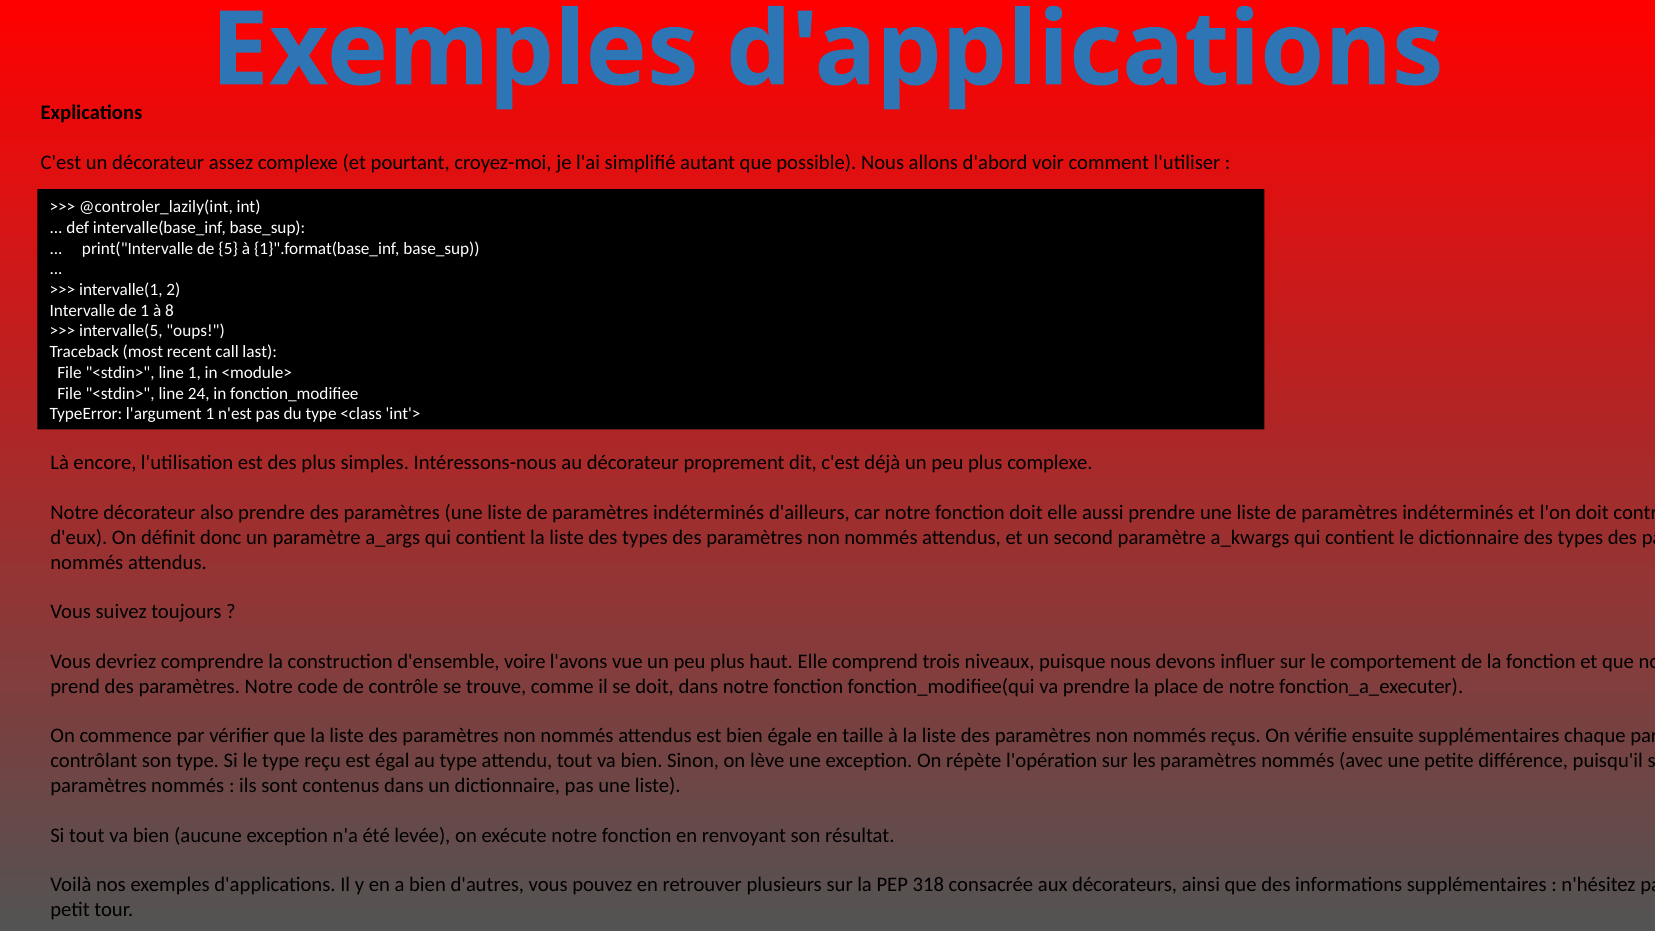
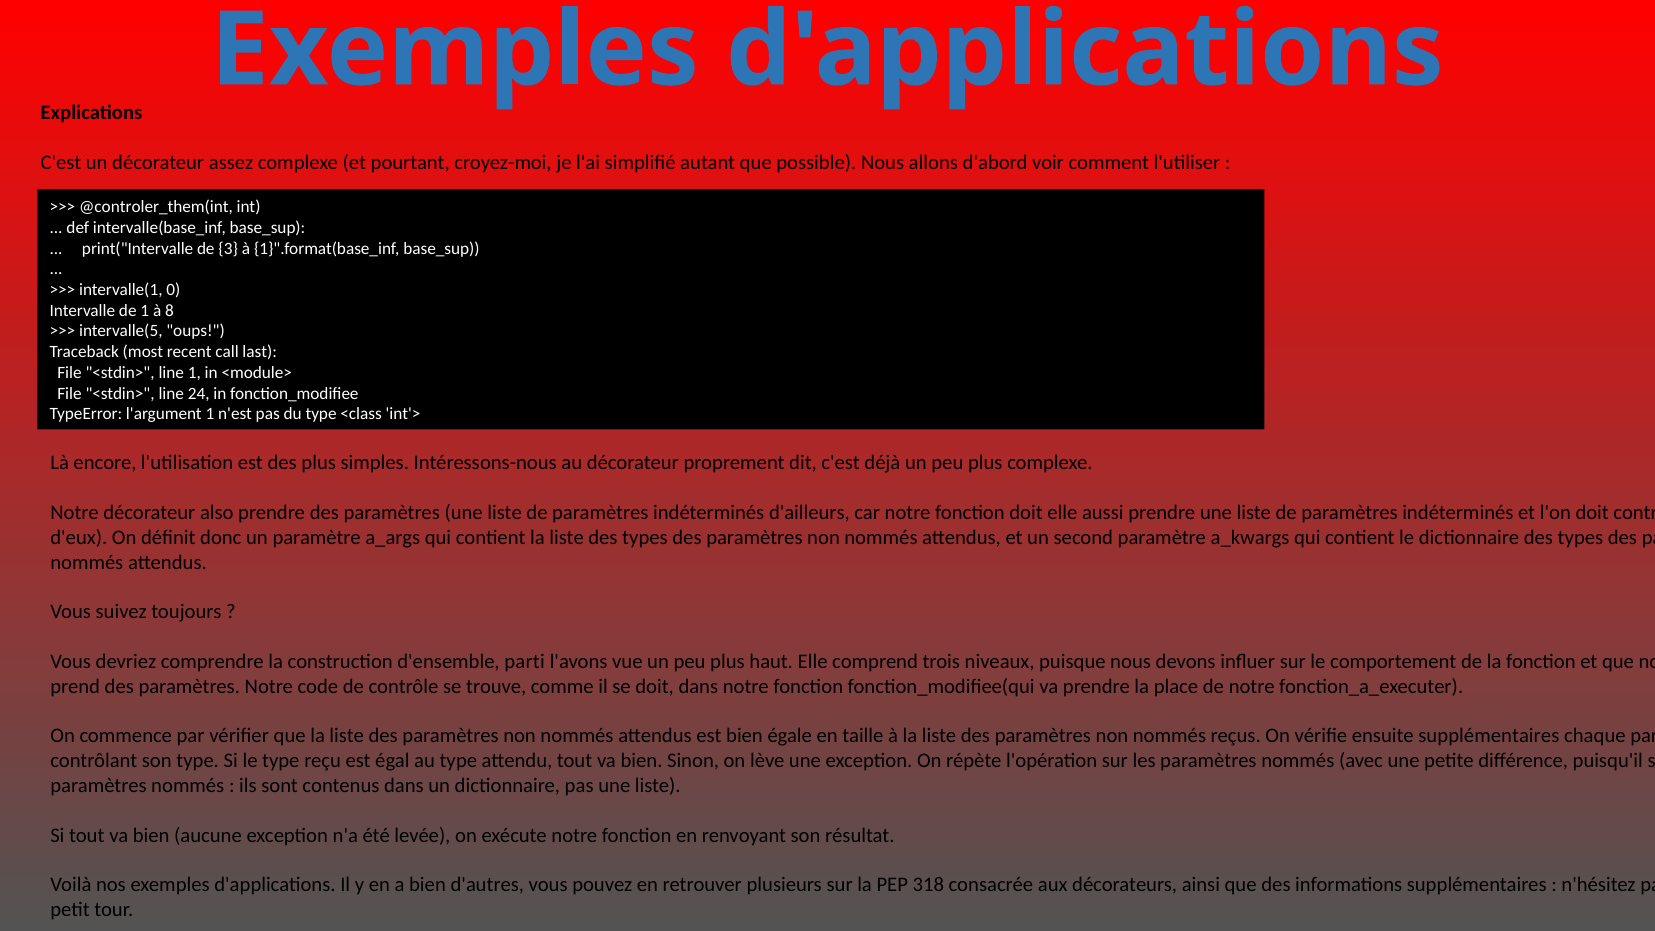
@controler_lazily(int: @controler_lazily(int -> @controler_them(int
5: 5 -> 3
2: 2 -> 0
voire: voire -> parti
